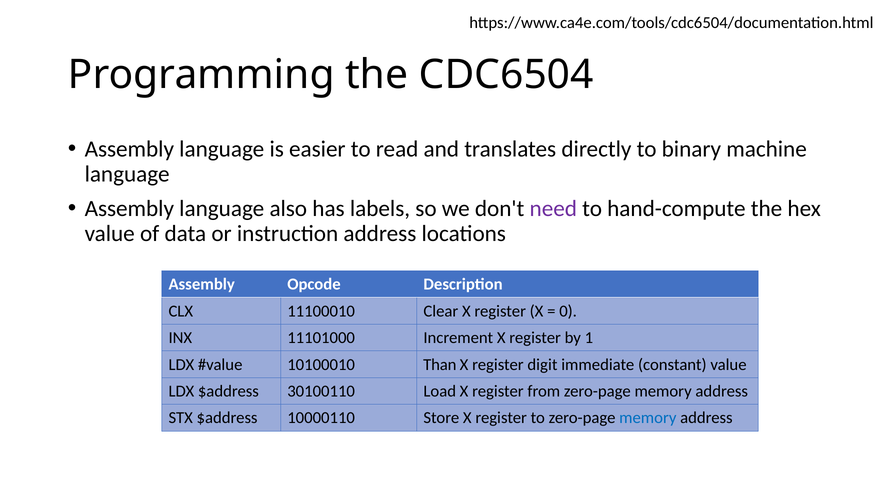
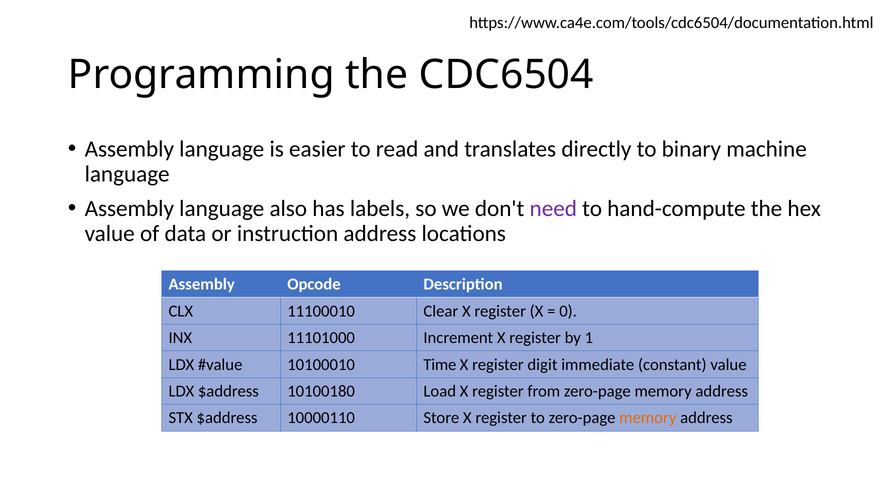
Than: Than -> Time
30100110: 30100110 -> 10100180
memory at (648, 418) colour: blue -> orange
